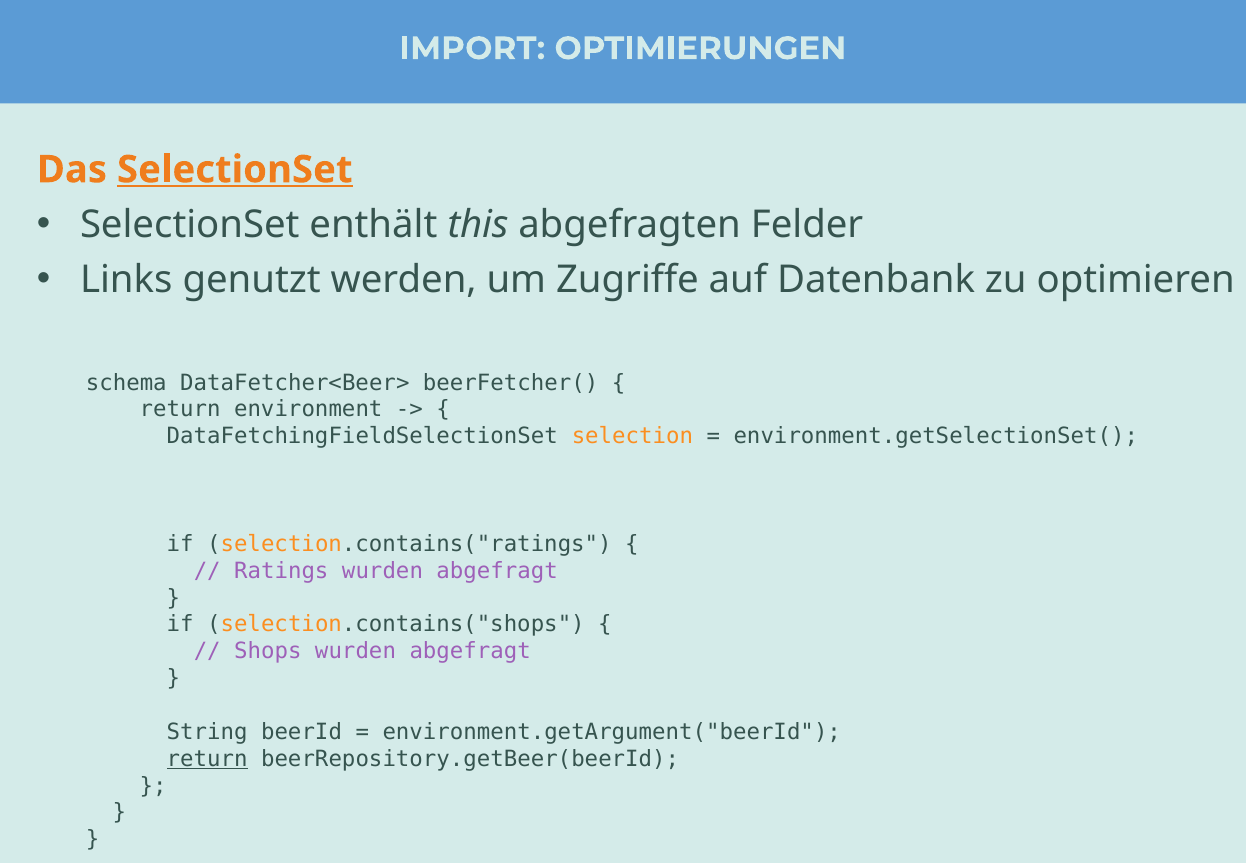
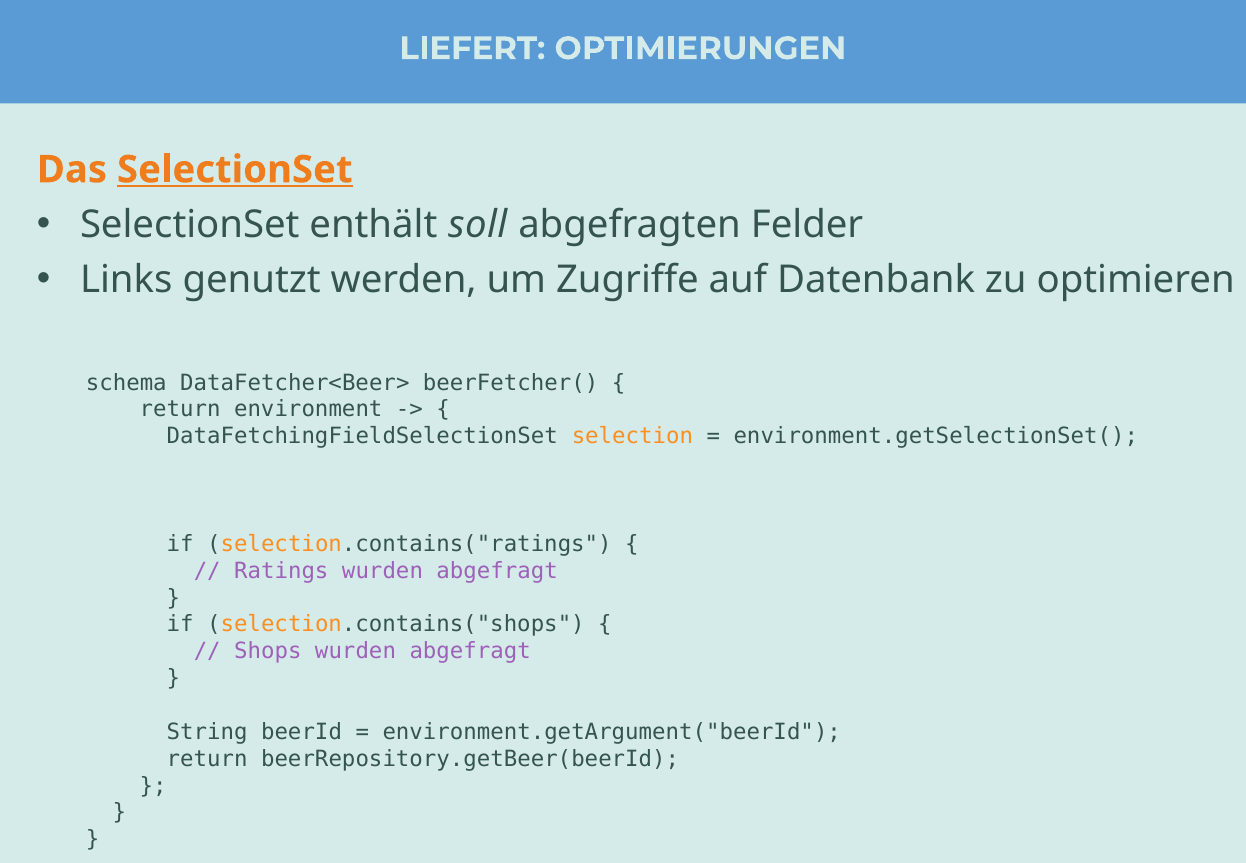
IMPORT: IMPORT -> LIEFERT
this: this -> soll
return at (207, 758) underline: present -> none
